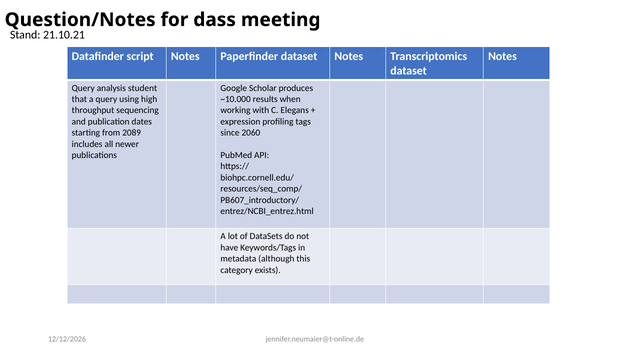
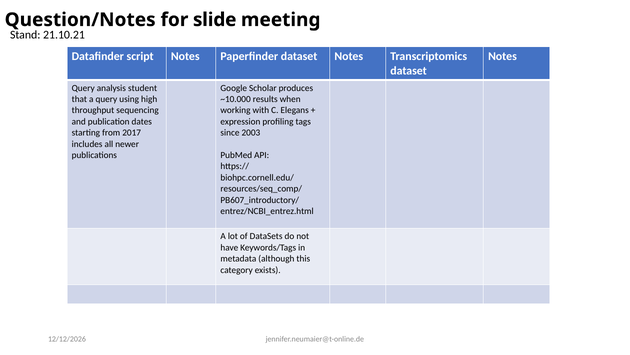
dass: dass -> slide
2089: 2089 -> 2017
2060: 2060 -> 2003
